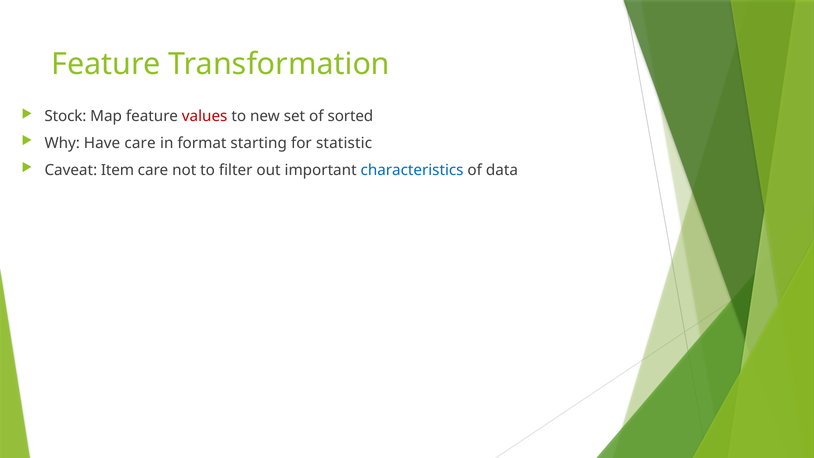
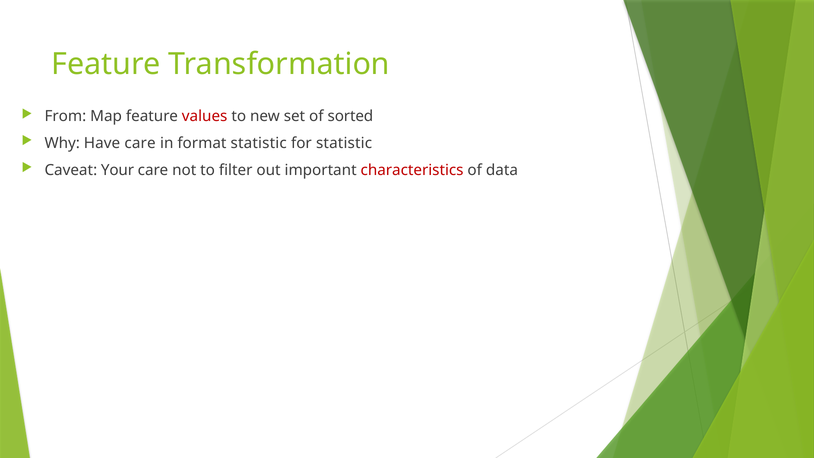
Stock: Stock -> From
format starting: starting -> statistic
Item: Item -> Your
characteristics colour: blue -> red
